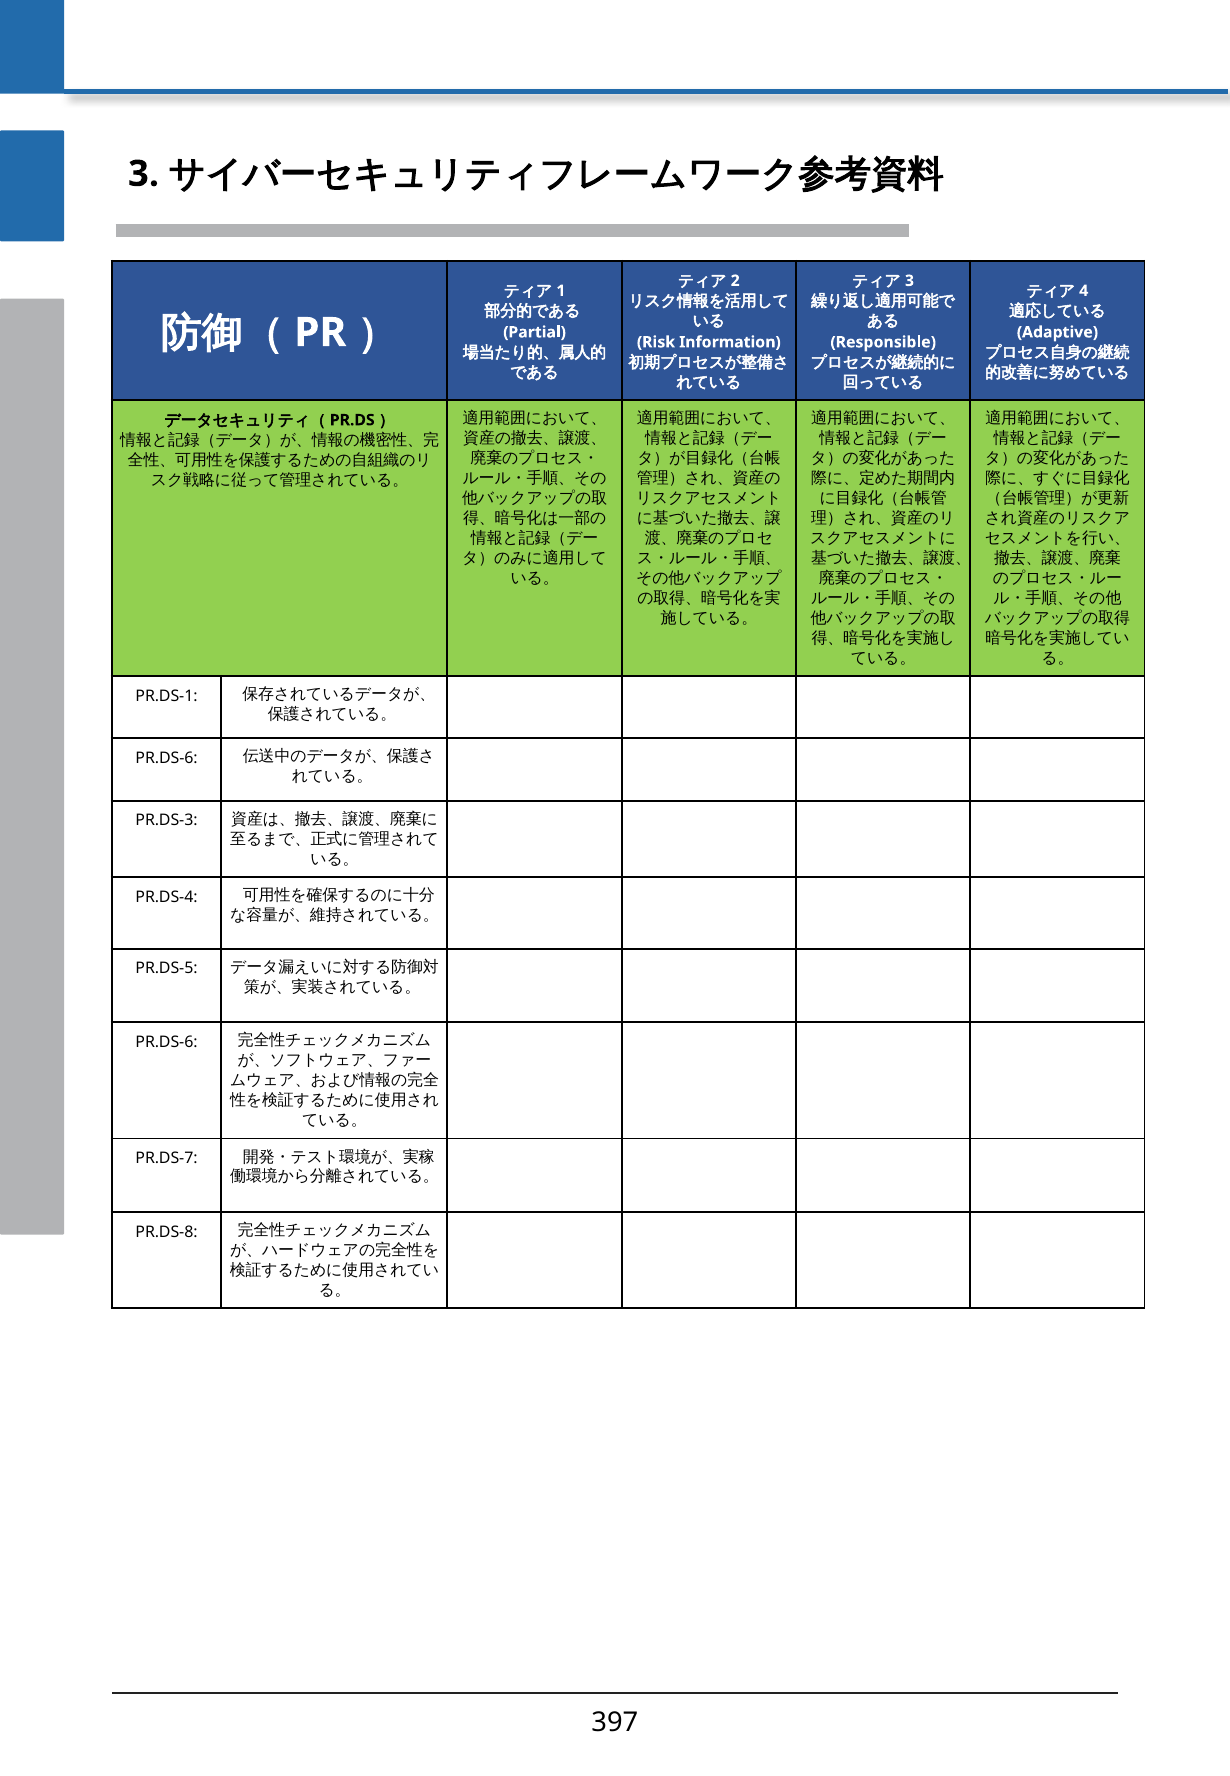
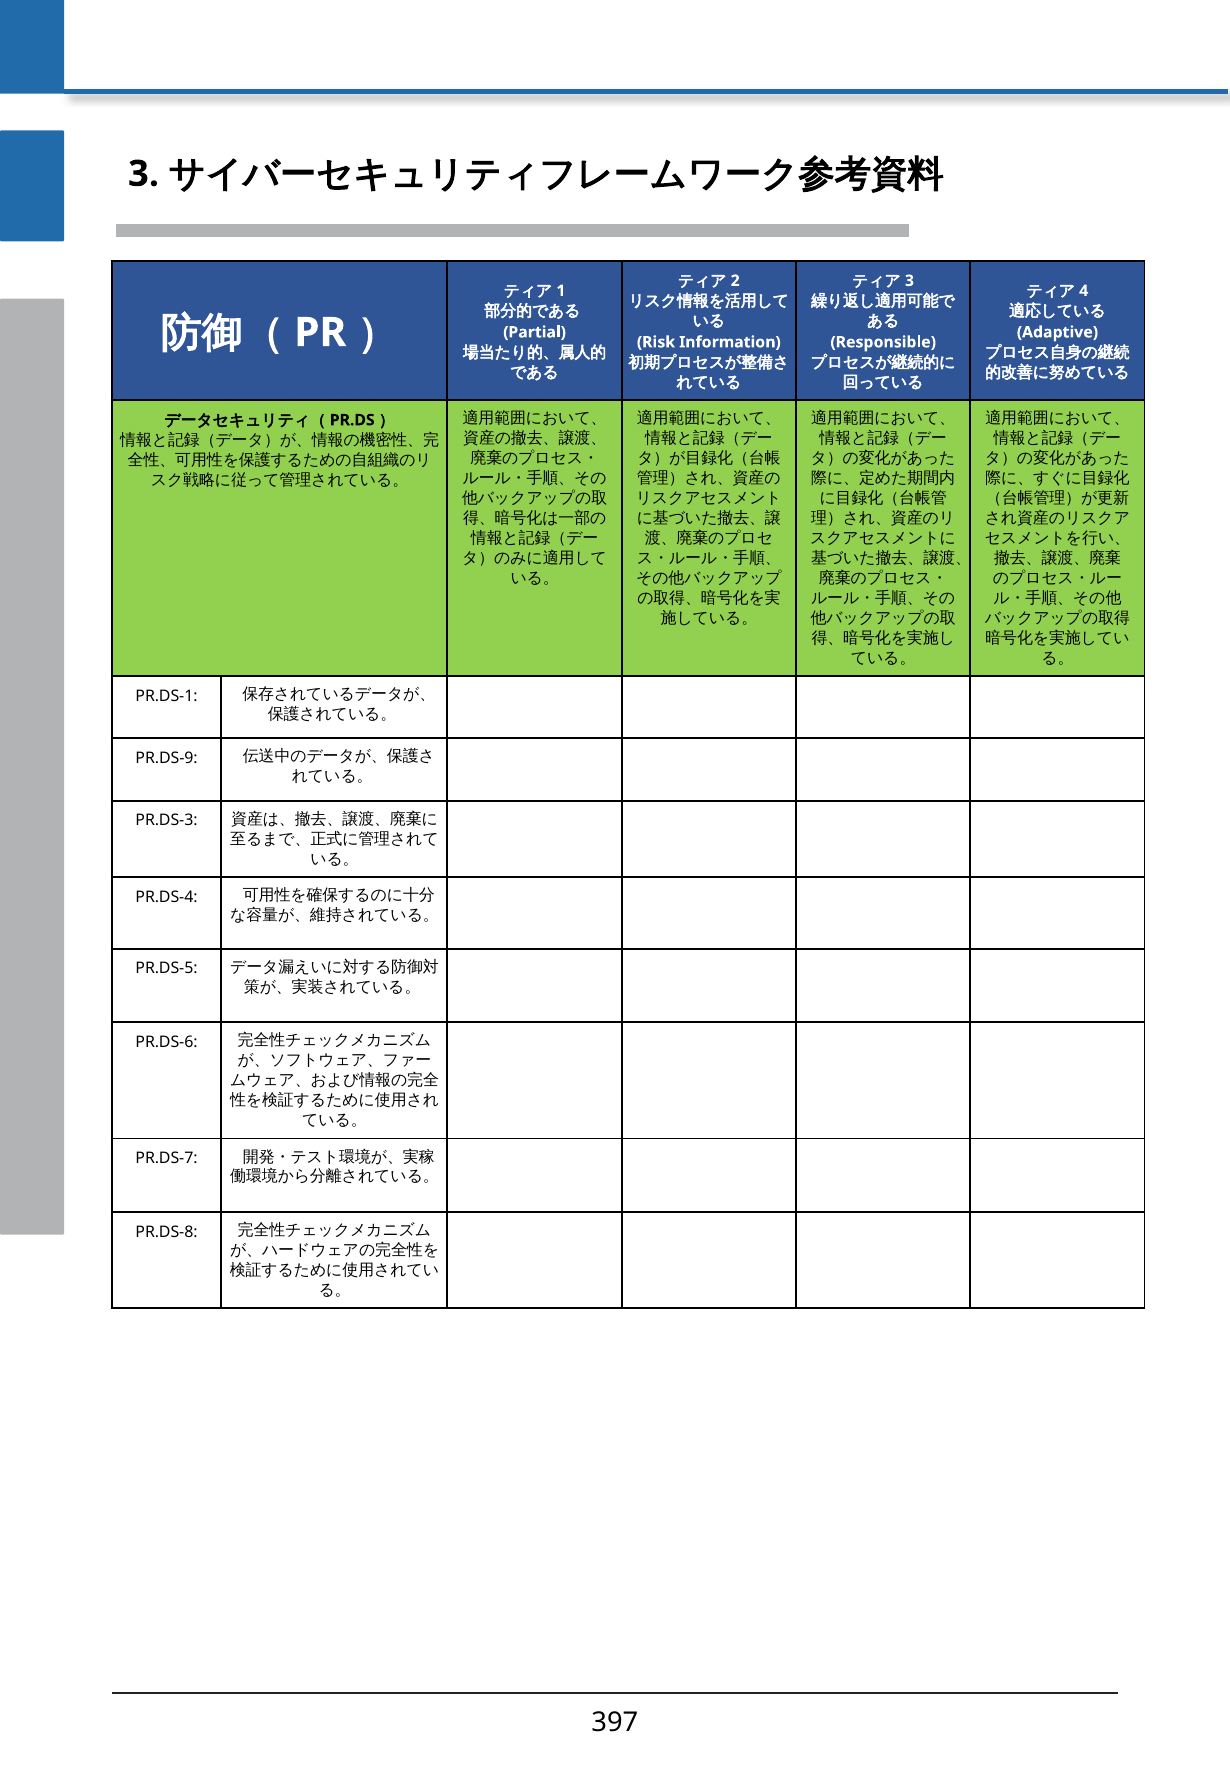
PR.DS-6 at (167, 758): PR.DS-6 -> PR.DS-9
